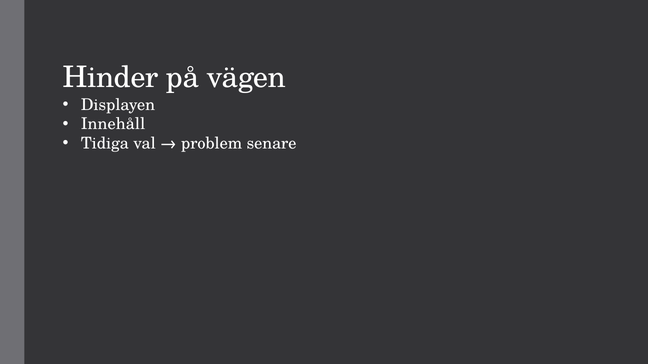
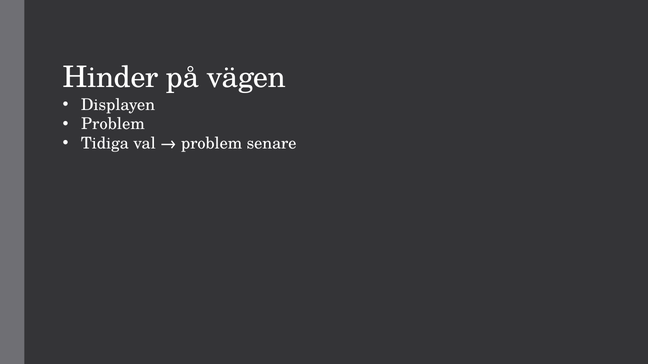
Innehåll at (113, 124): Innehåll -> Problem
